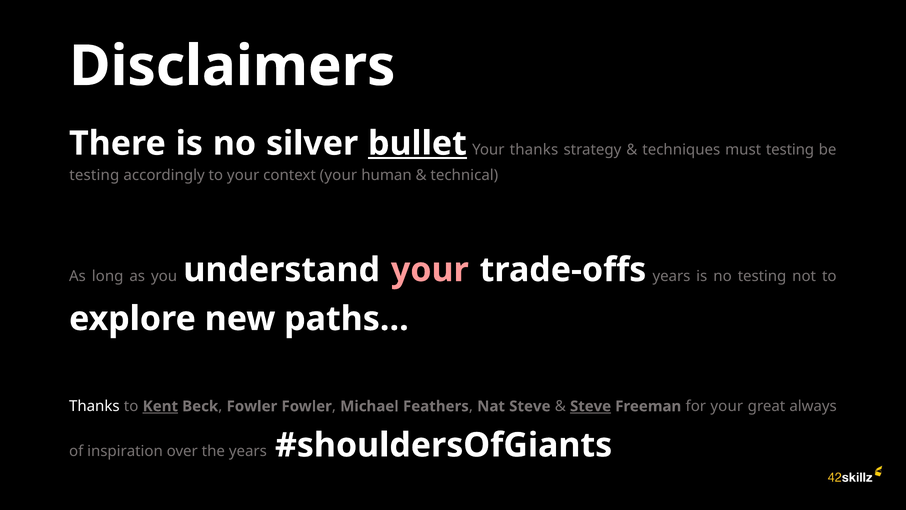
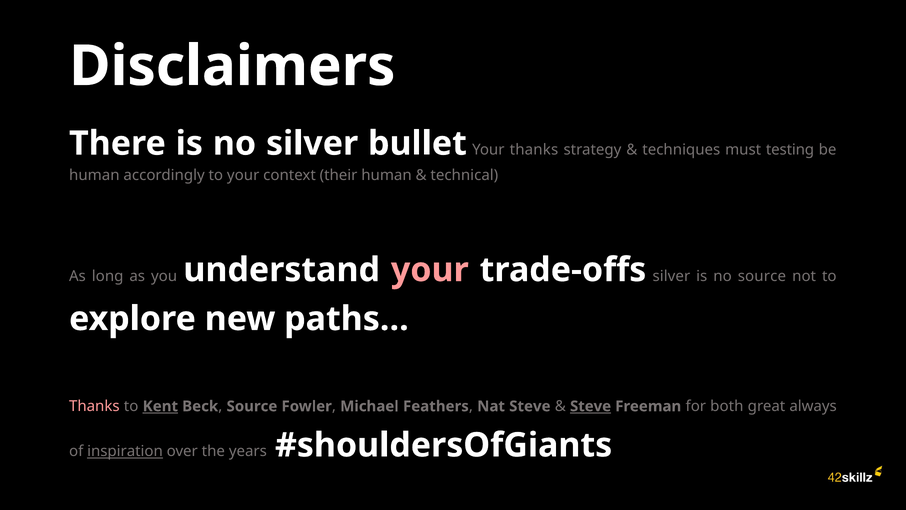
bullet underline: present -> none
testing at (94, 175): testing -> human
context your: your -> their
trade-offs years: years -> silver
no testing: testing -> source
Thanks at (94, 406) colour: white -> pink
Beck Fowler: Fowler -> Source
for your: your -> both
inspiration underline: none -> present
